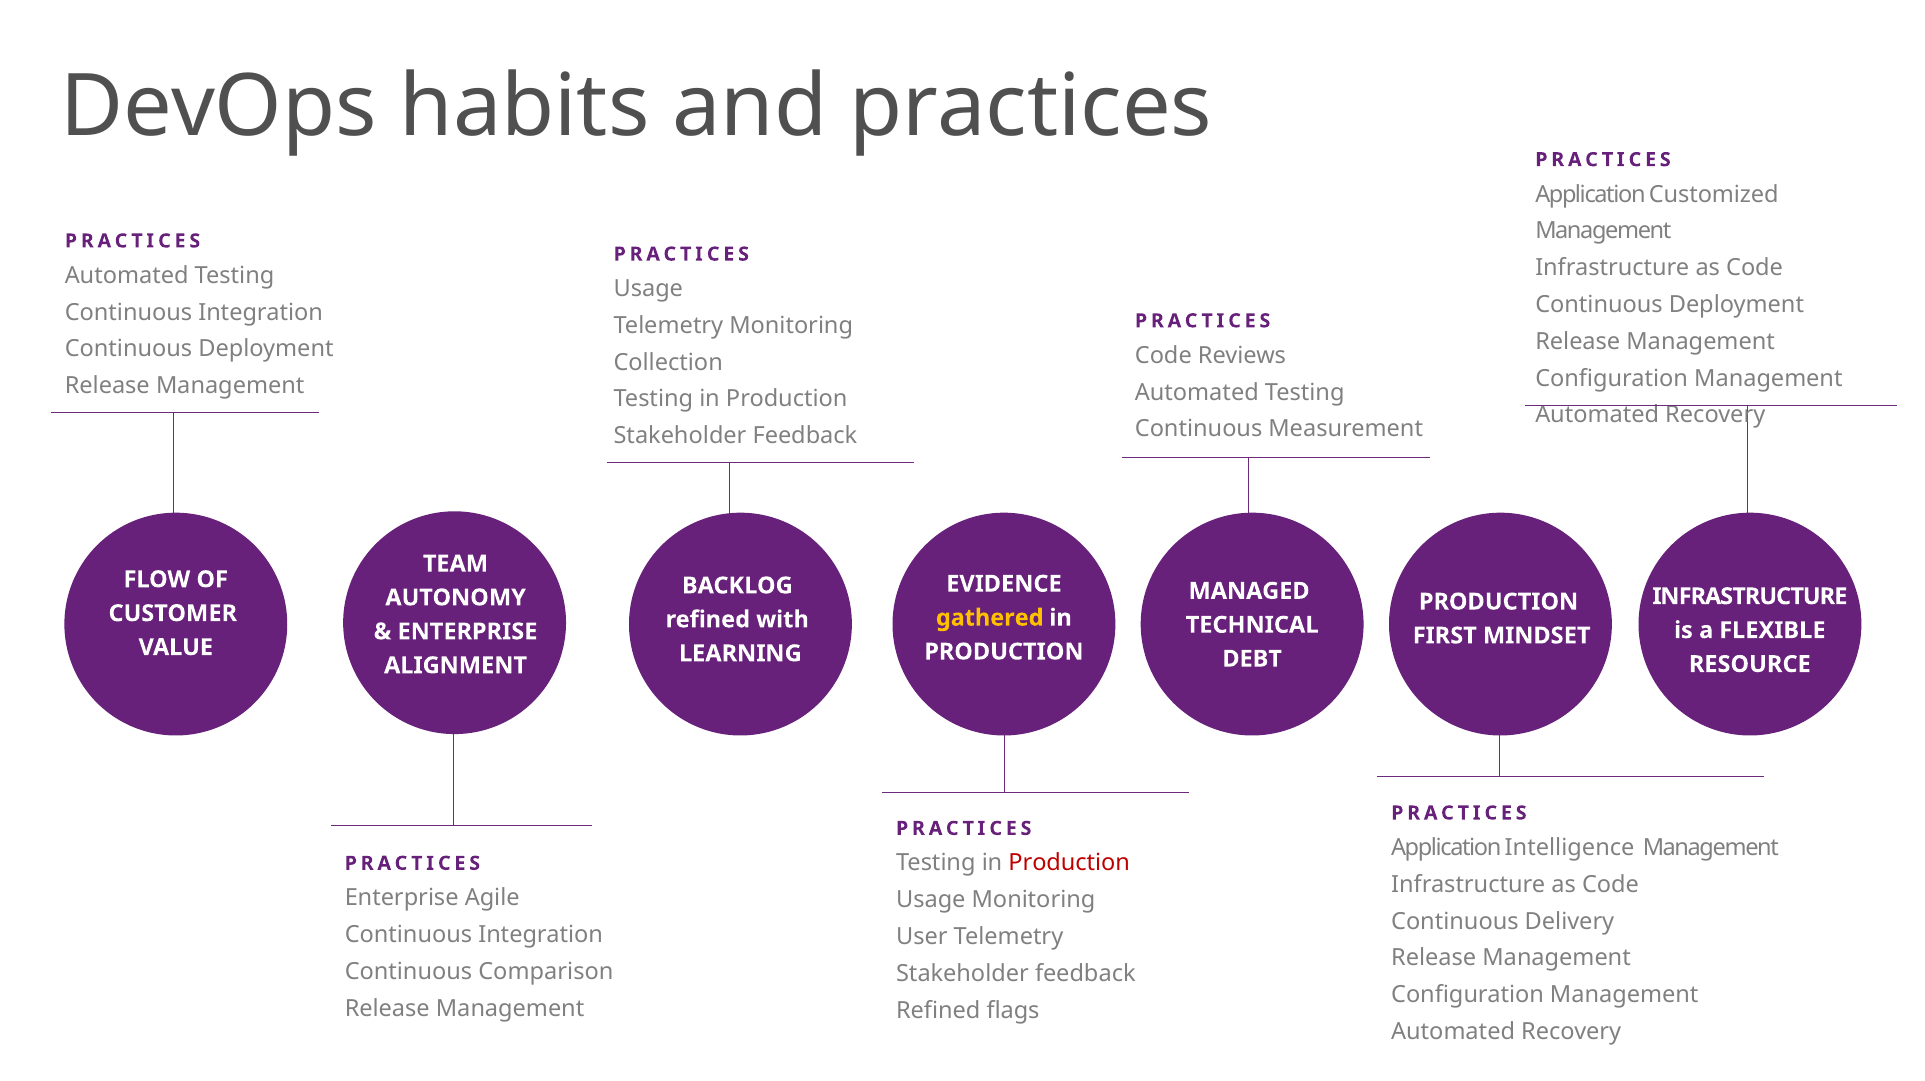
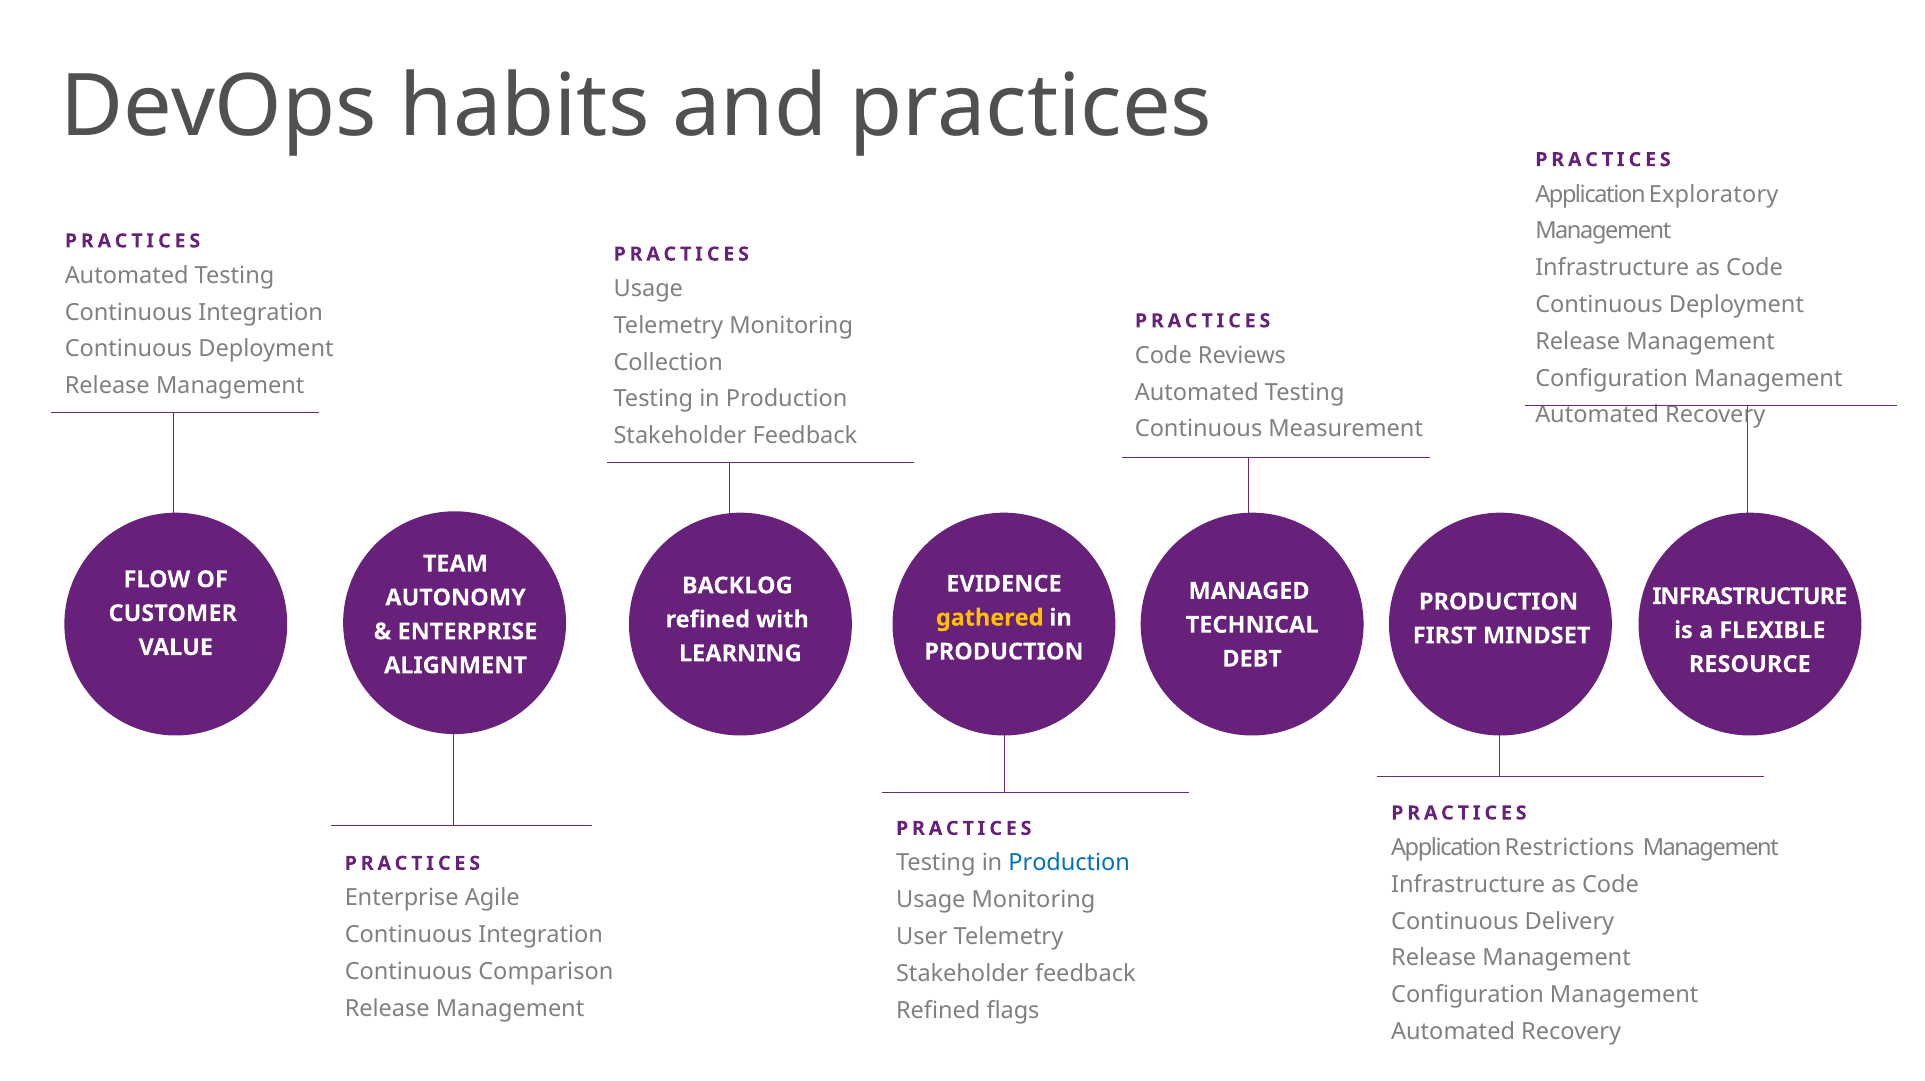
Customized: Customized -> Exploratory
Intelligence: Intelligence -> Restrictions
Production at (1069, 864) colour: red -> blue
